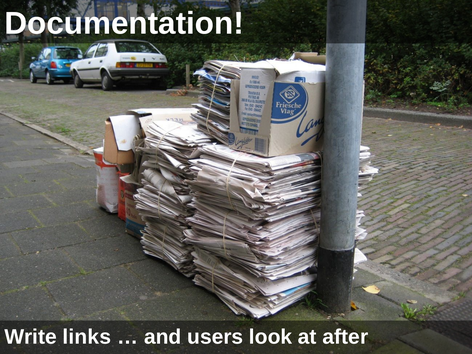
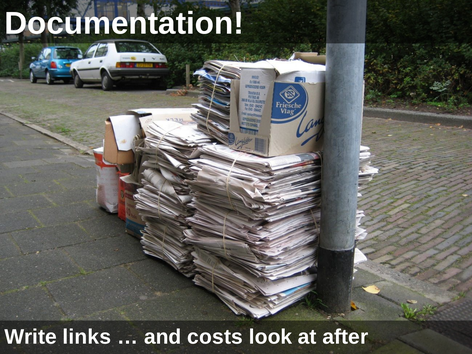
users: users -> costs
